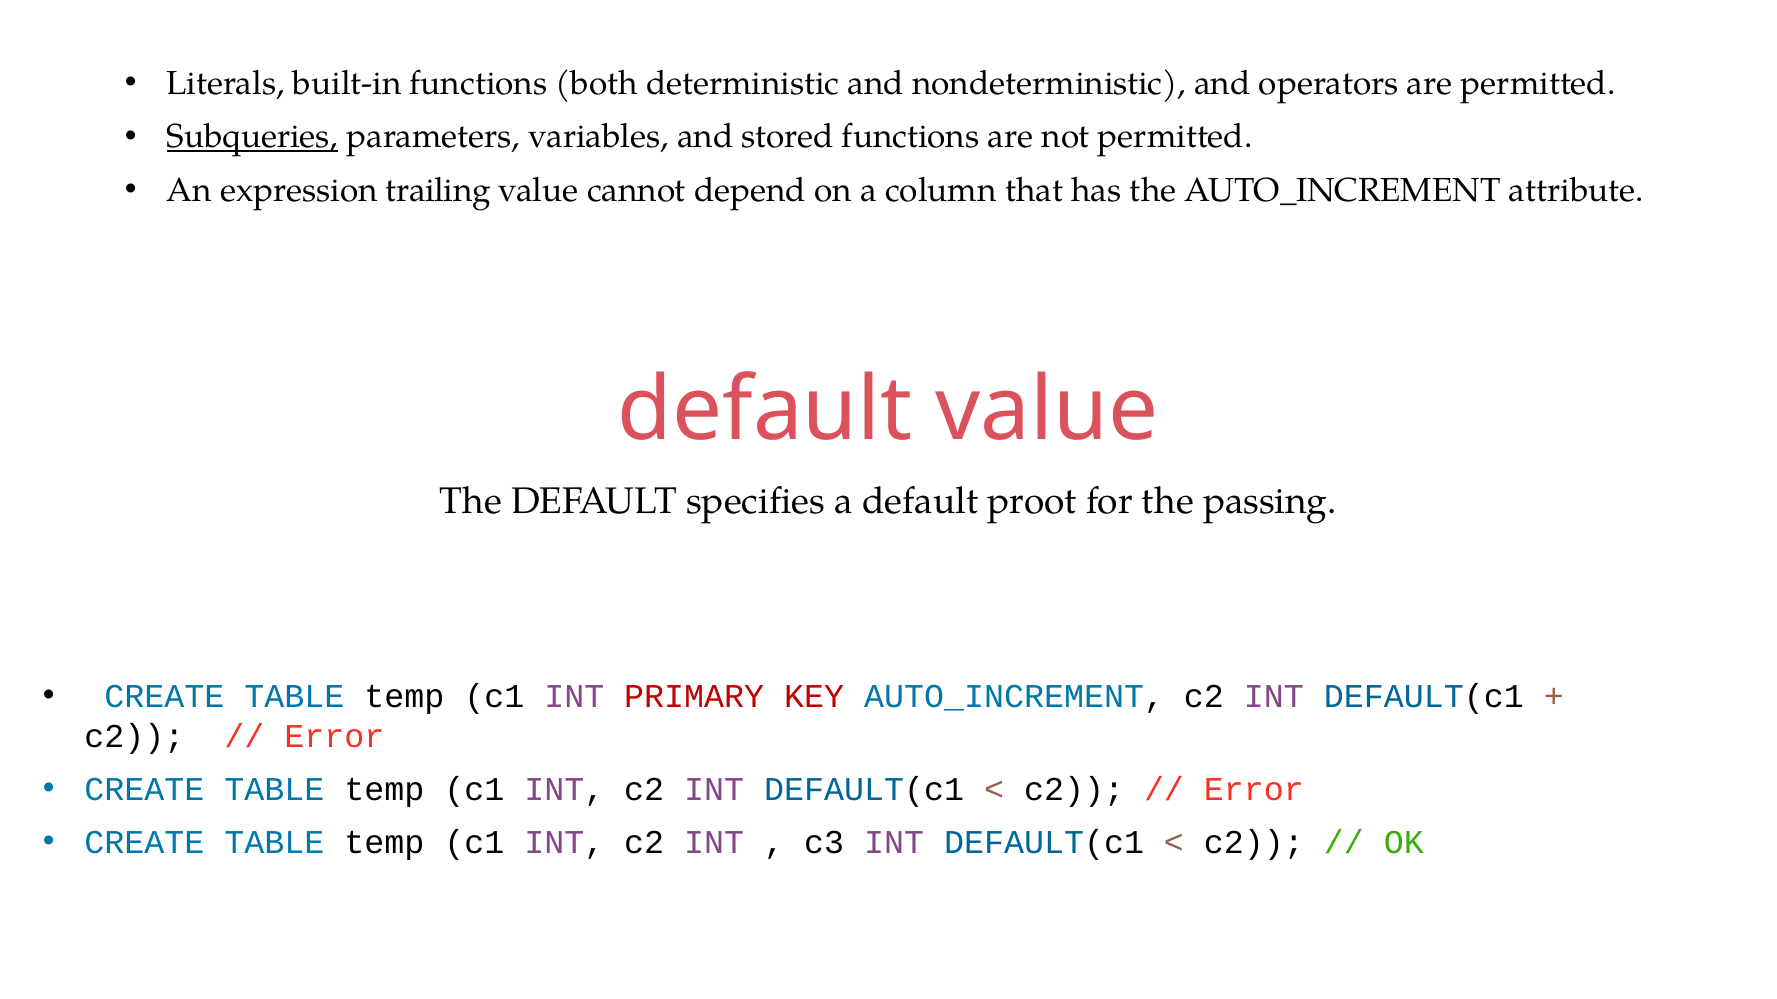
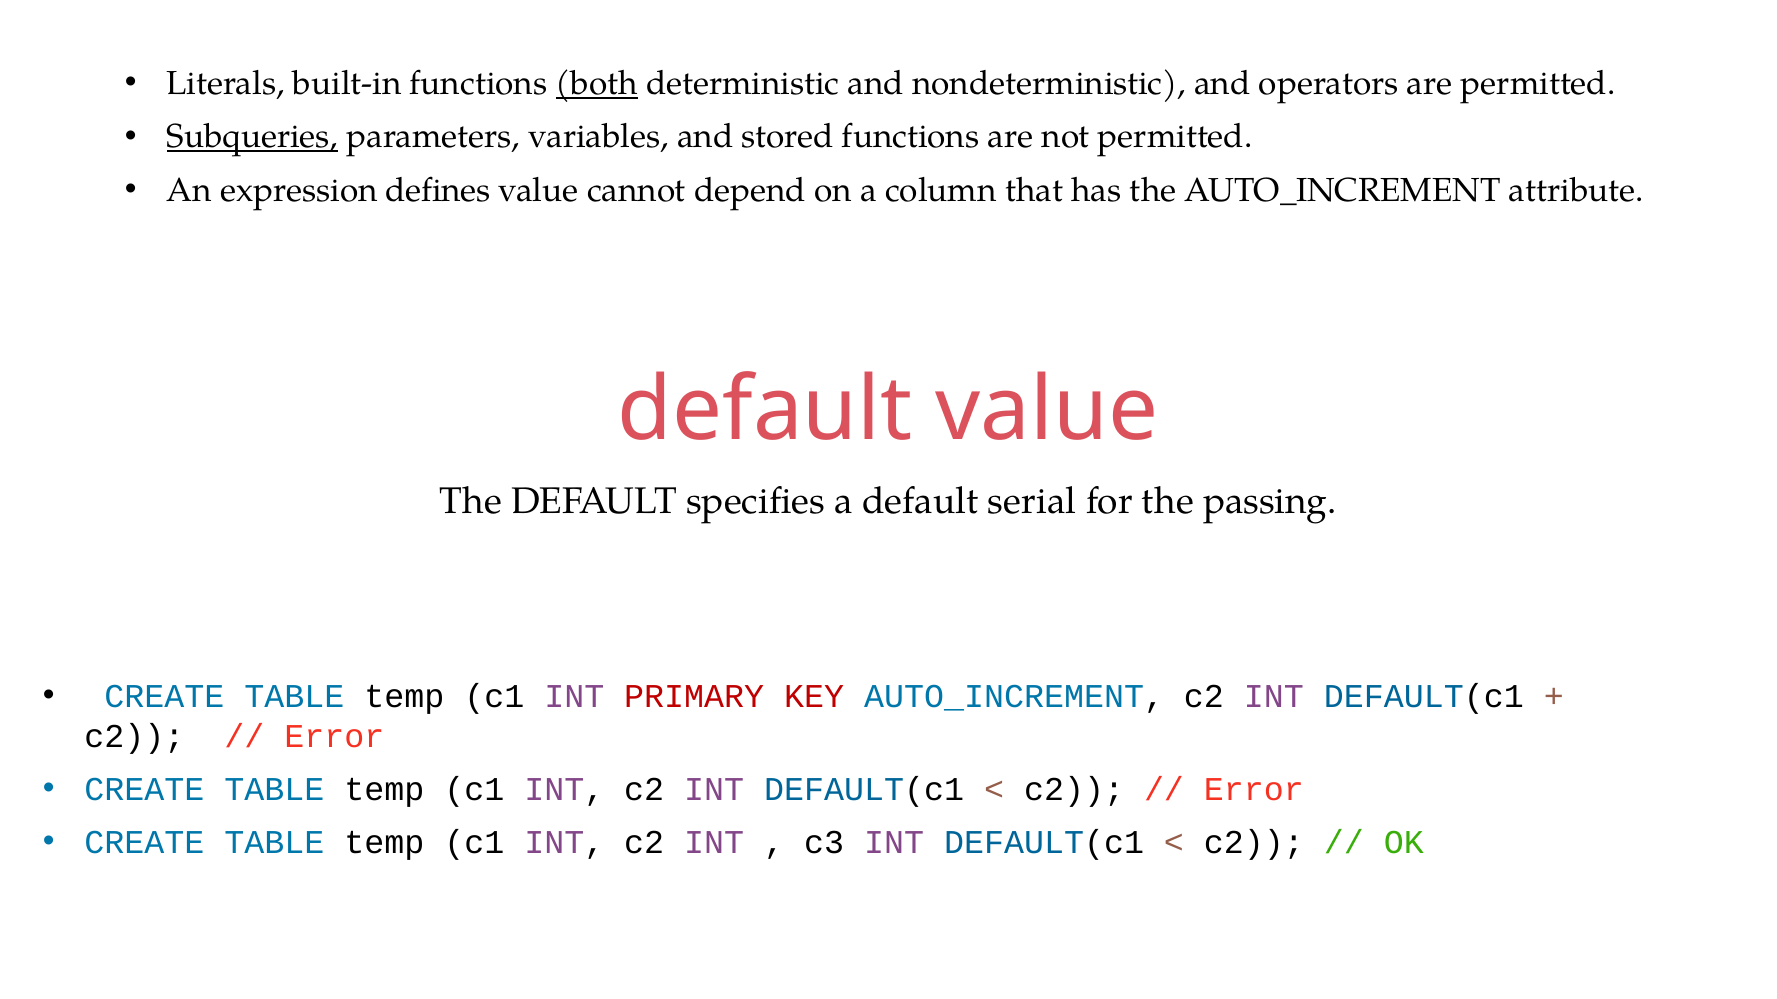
both underline: none -> present
trailing: trailing -> defines
proot: proot -> serial
